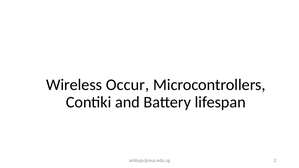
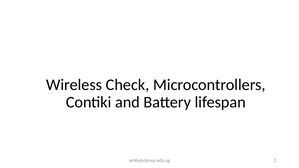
Occur: Occur -> Check
